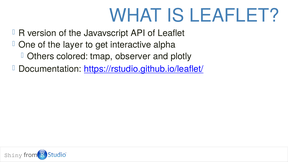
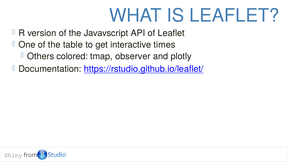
layer: layer -> table
alpha: alpha -> times
